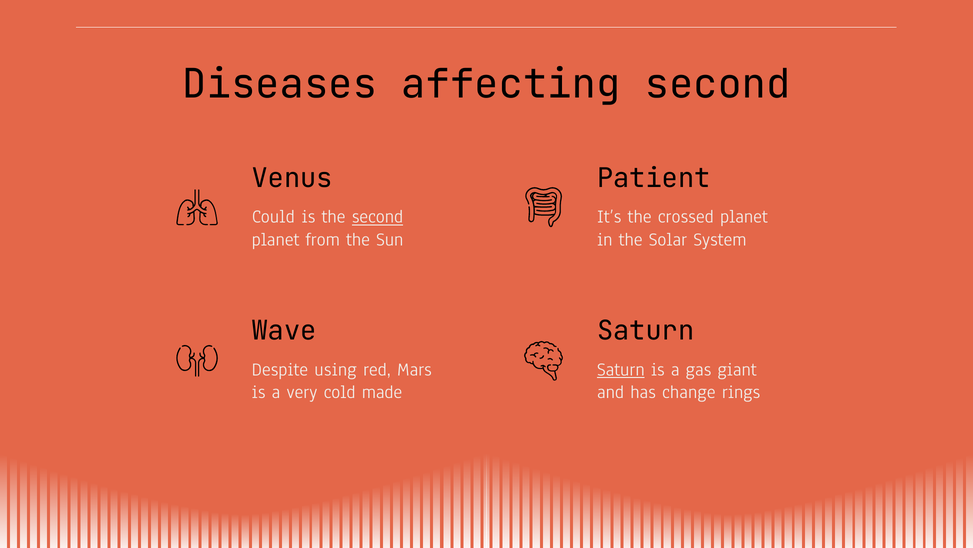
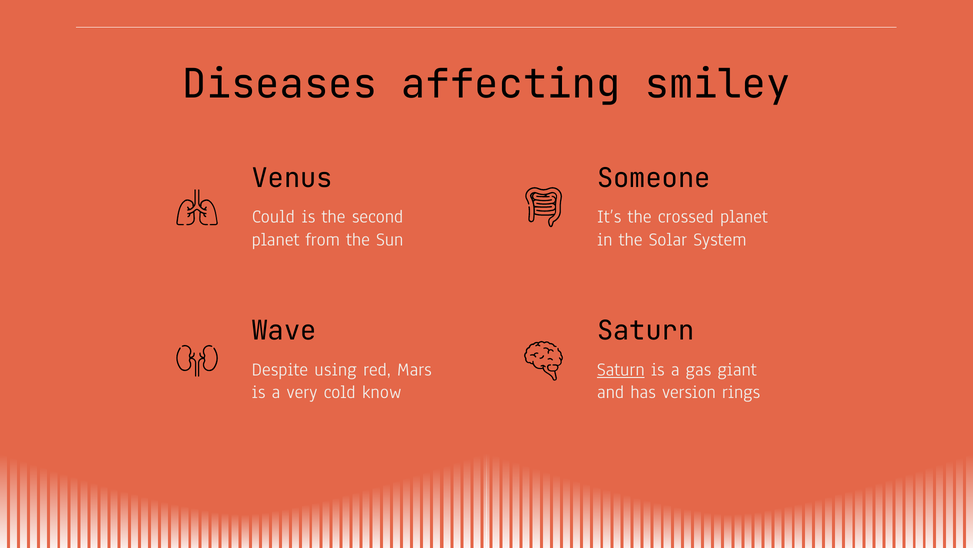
affecting second: second -> smiley
Patient: Patient -> Someone
second at (377, 216) underline: present -> none
made: made -> know
change: change -> version
